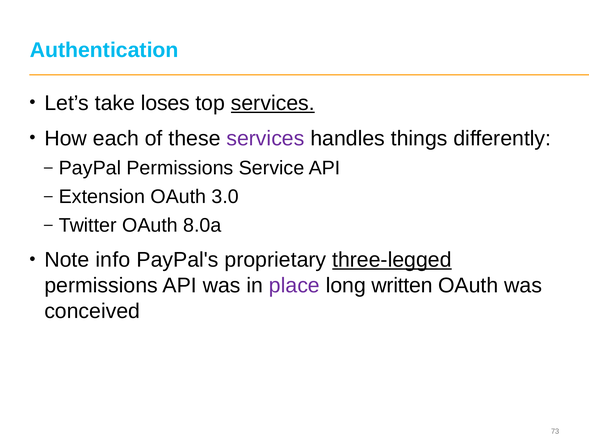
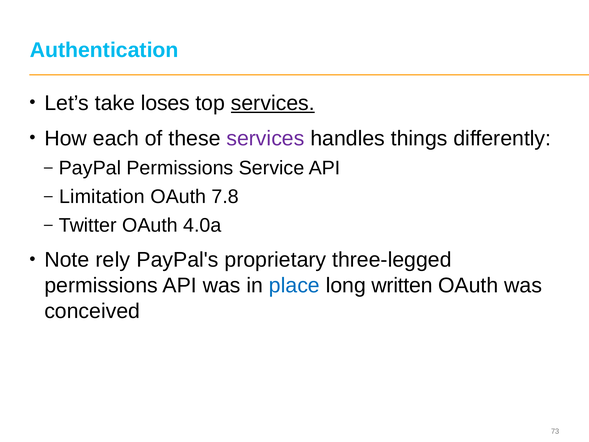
Extension: Extension -> Limitation
3.0: 3.0 -> 7.8
8.0a: 8.0a -> 4.0a
info: info -> rely
three-legged underline: present -> none
place colour: purple -> blue
